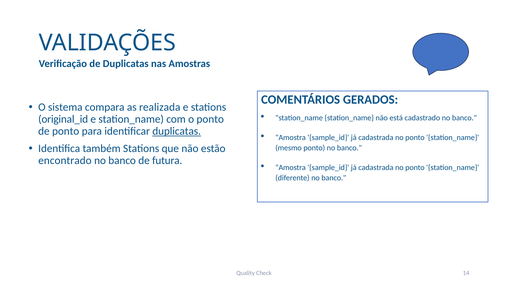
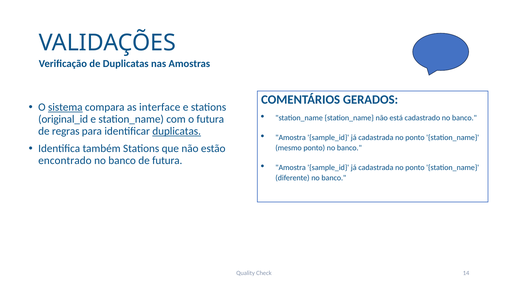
sistema underline: none -> present
realizada: realizada -> interface
o ponto: ponto -> futura
de ponto: ponto -> regras
